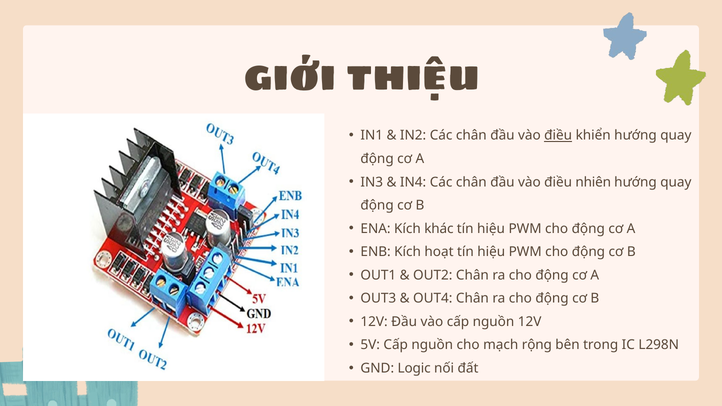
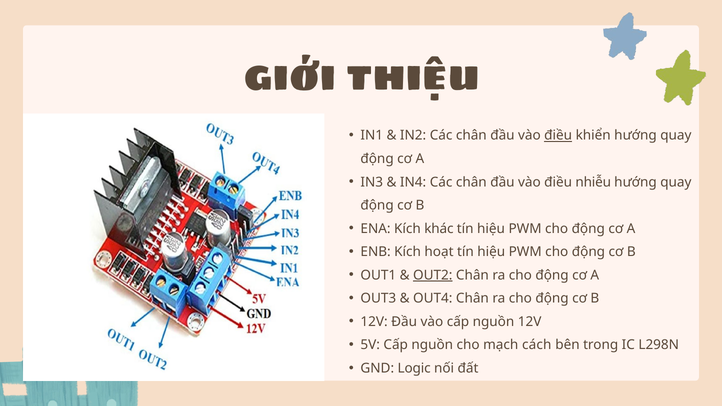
nhiên: nhiên -> nhiễu
OUT2 underline: none -> present
rộng: rộng -> cách
